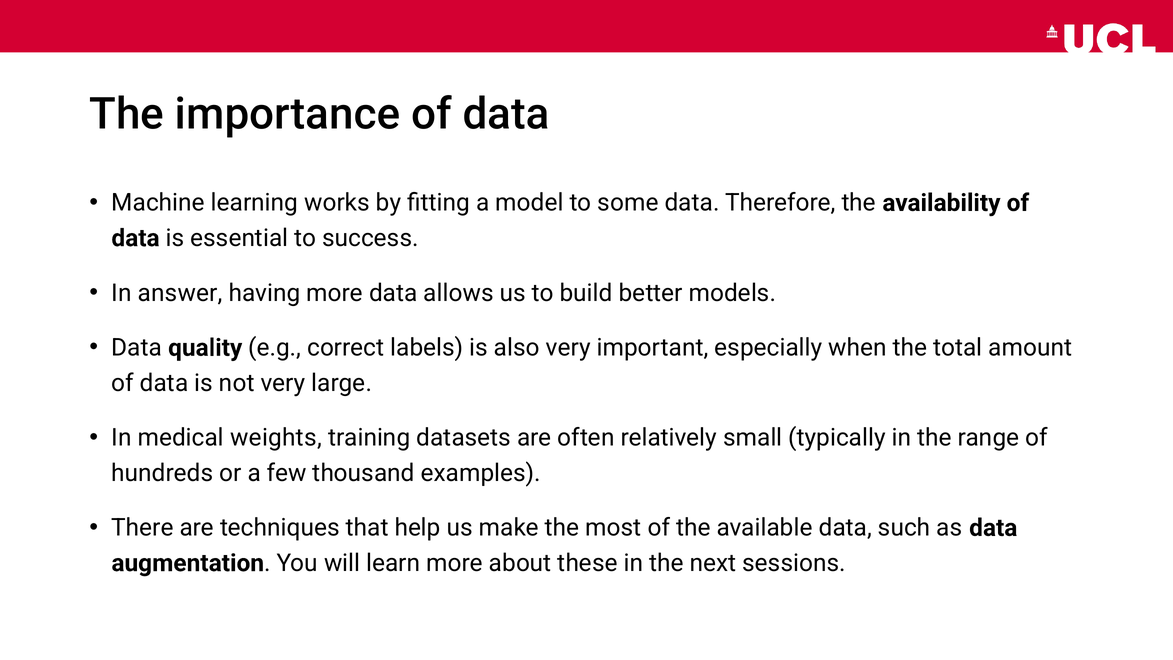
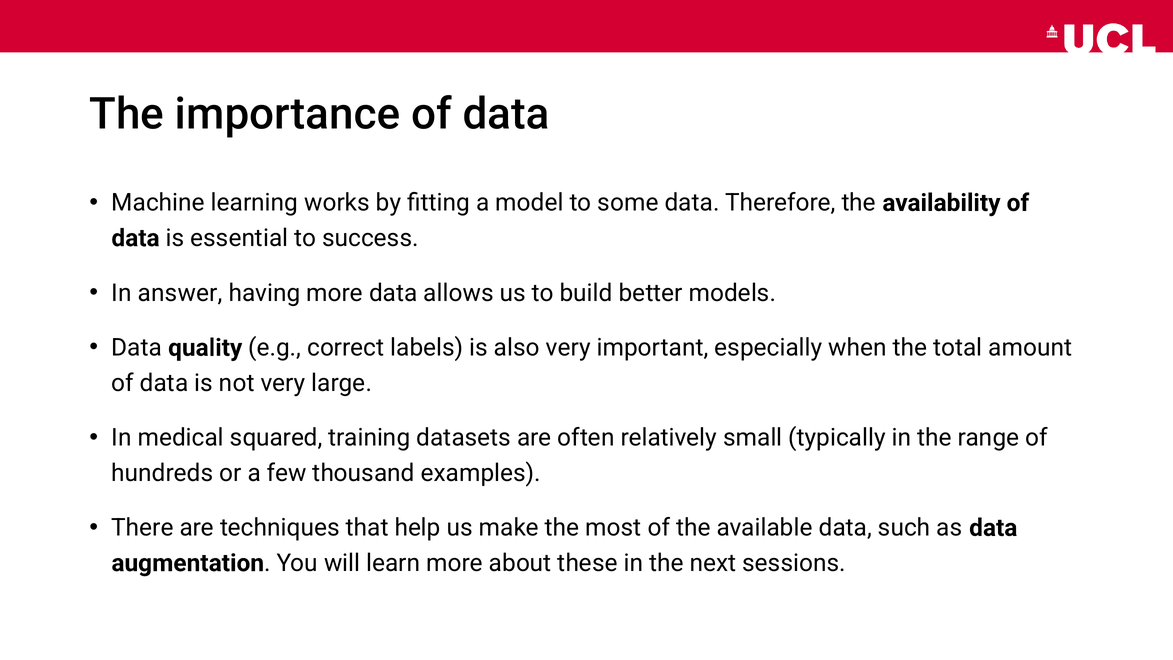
weights: weights -> squared
